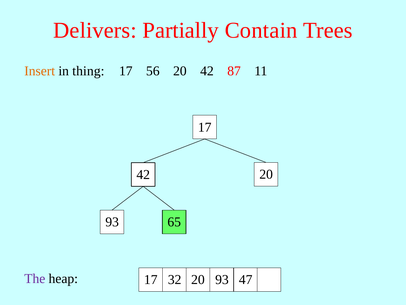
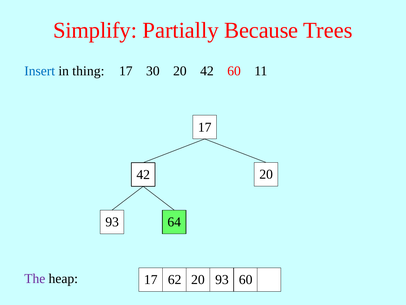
Delivers: Delivers -> Simplify
Contain: Contain -> Because
Insert colour: orange -> blue
56: 56 -> 30
42 87: 87 -> 60
65: 65 -> 64
32: 32 -> 62
93 47: 47 -> 60
